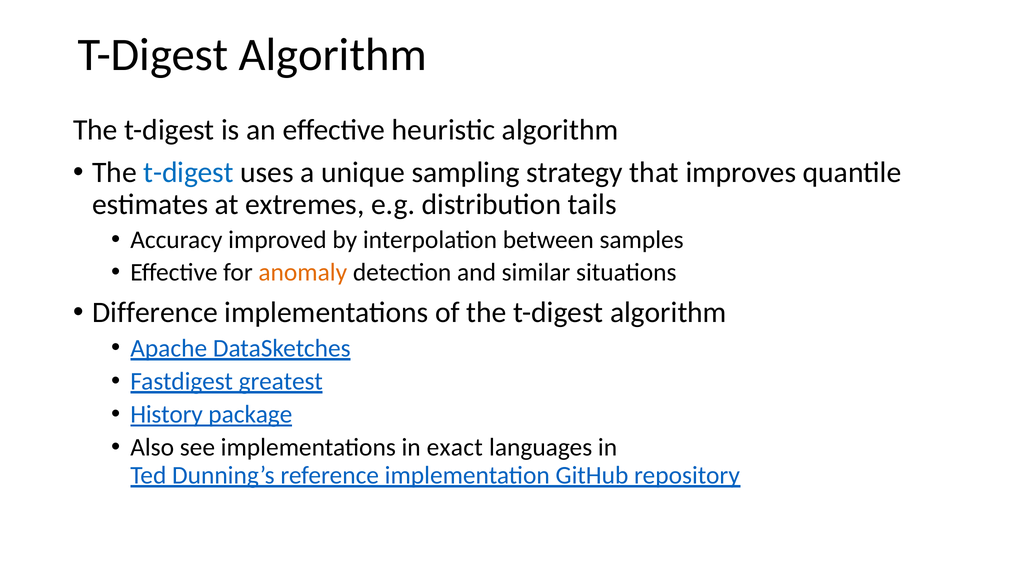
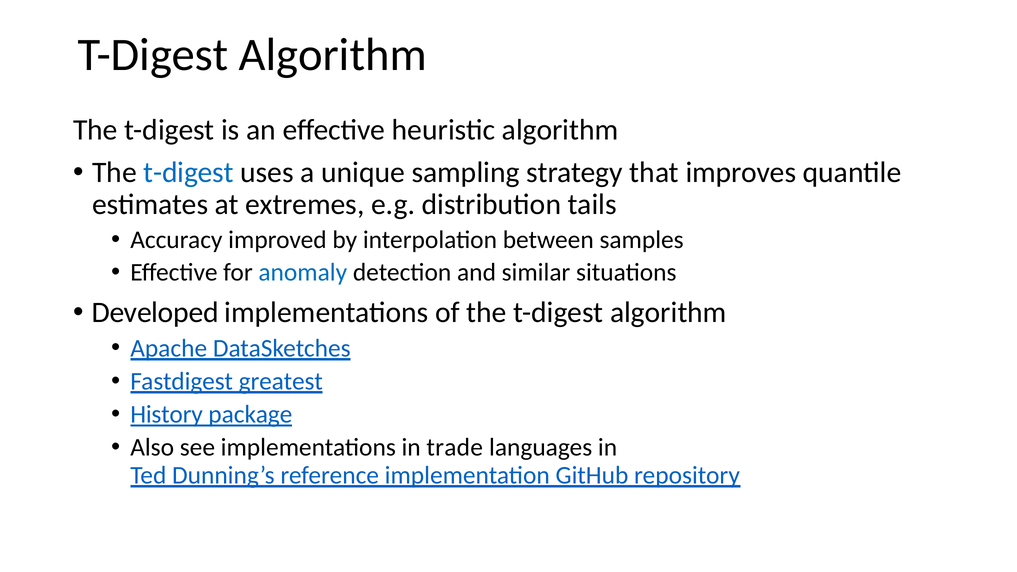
anomaly colour: orange -> blue
Difference: Difference -> Developed
exact: exact -> trade
